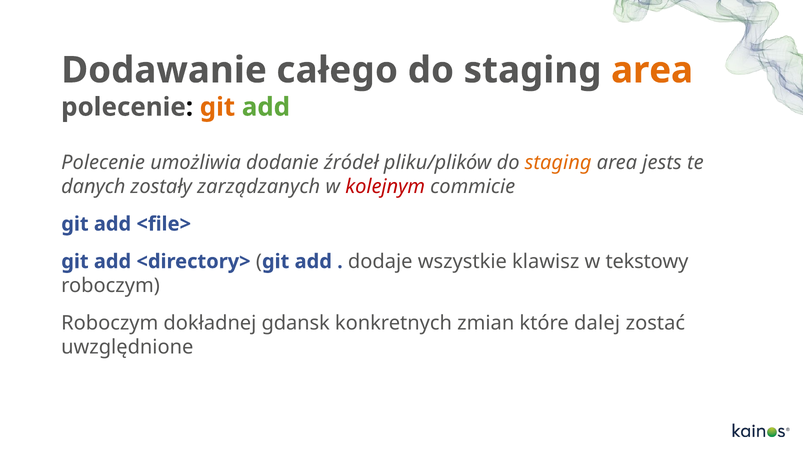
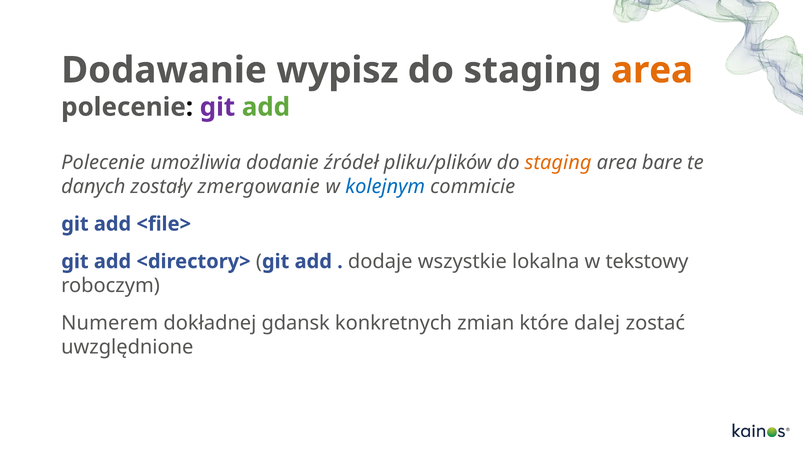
całego: całego -> wypisz
git at (217, 107) colour: orange -> purple
jests: jests -> bare
zarządzanych: zarządzanych -> zmergowanie
kolejnym colour: red -> blue
klawisz: klawisz -> lokalna
Roboczym at (110, 323): Roboczym -> Numerem
